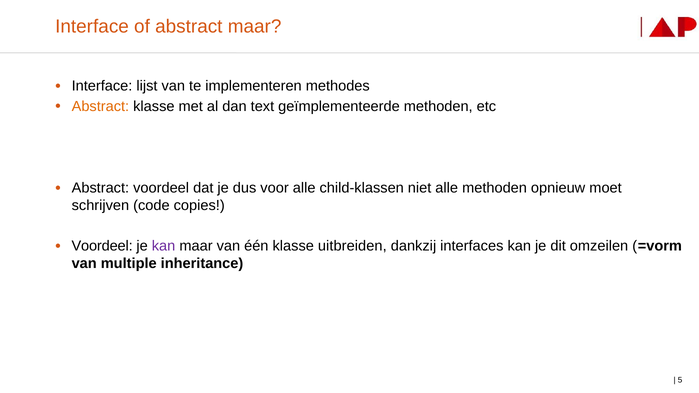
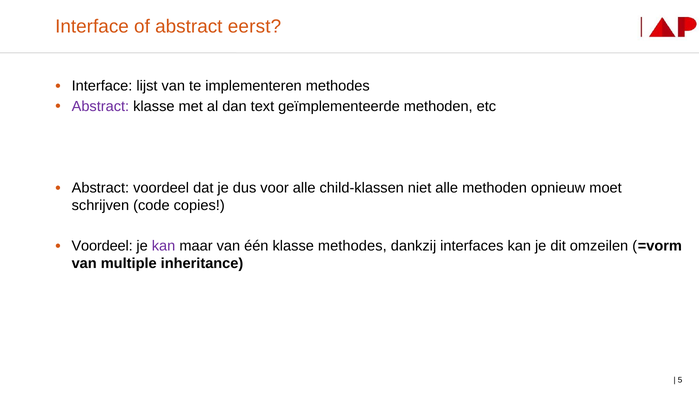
abstract maar: maar -> eerst
Abstract at (100, 106) colour: orange -> purple
klasse uitbreiden: uitbreiden -> methodes
